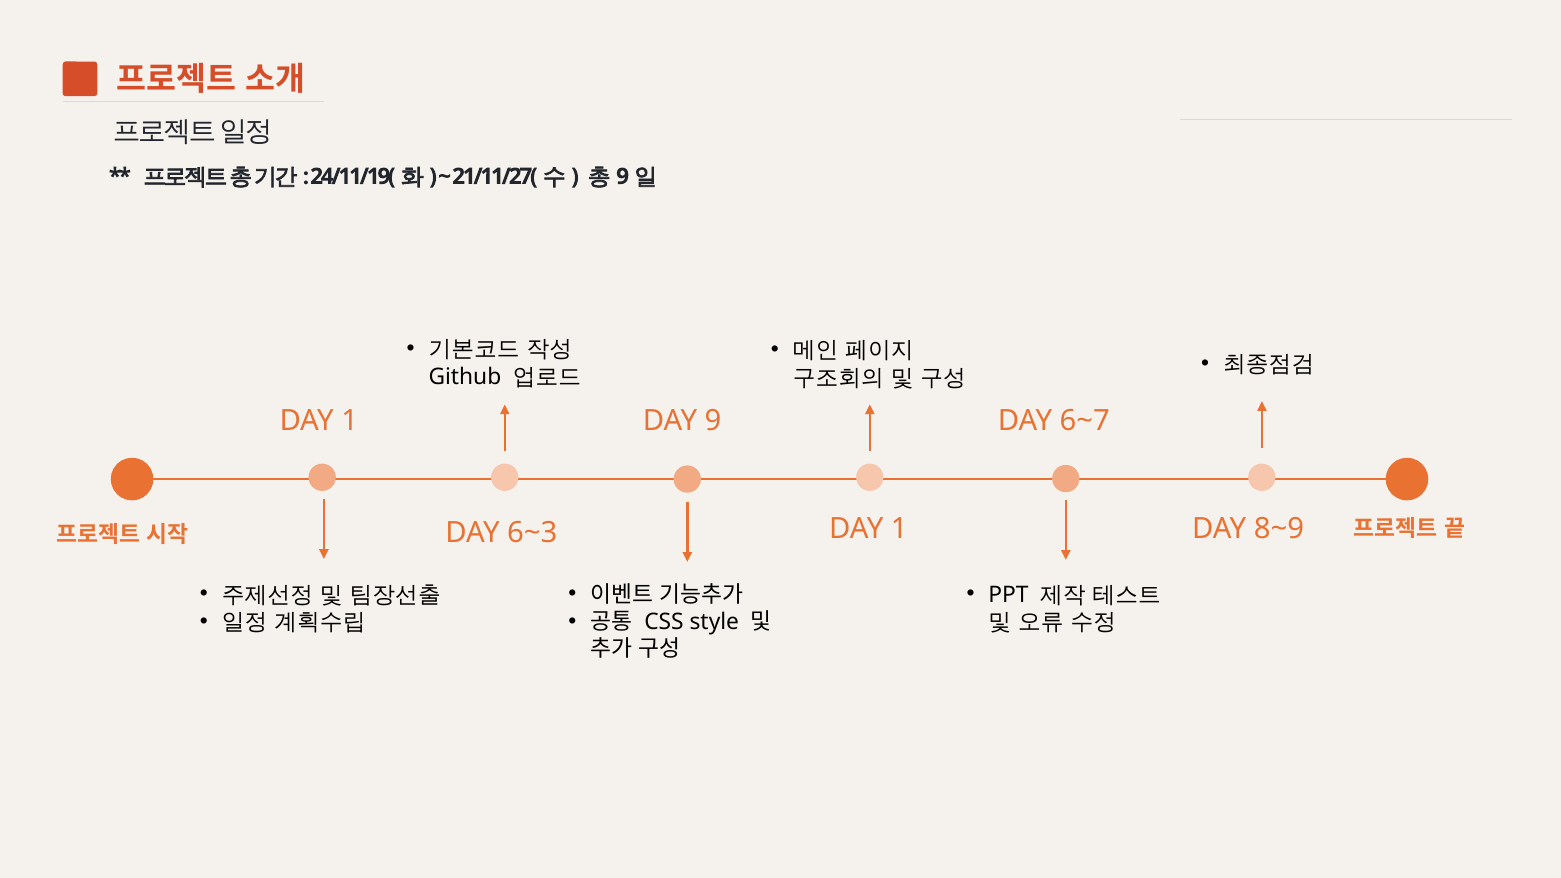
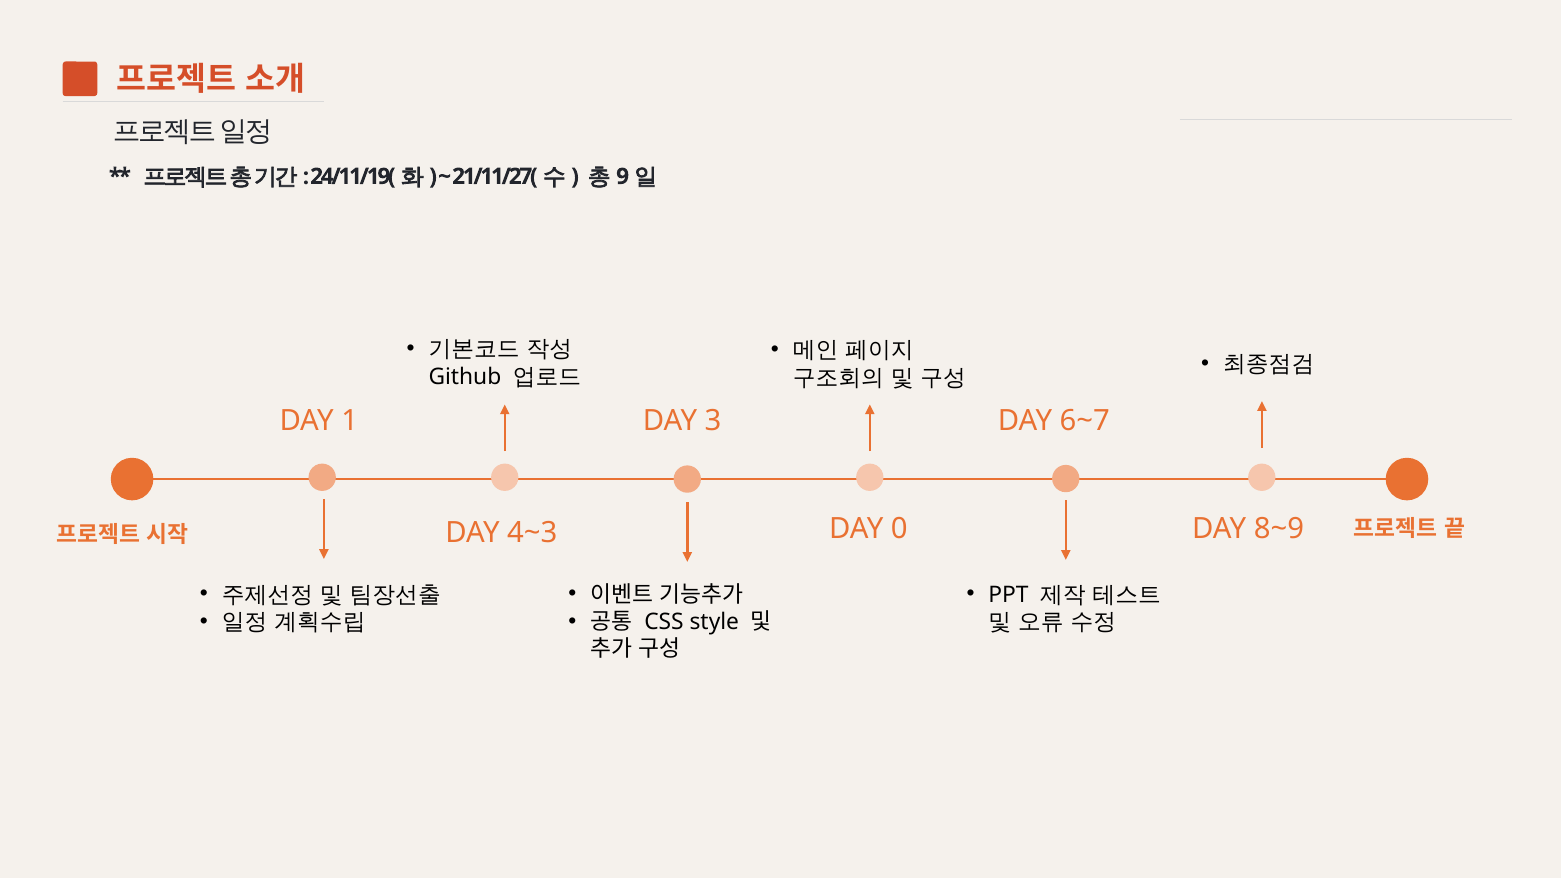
DAY 9: 9 -> 3
1 at (899, 529): 1 -> 0
6~3: 6~3 -> 4~3
